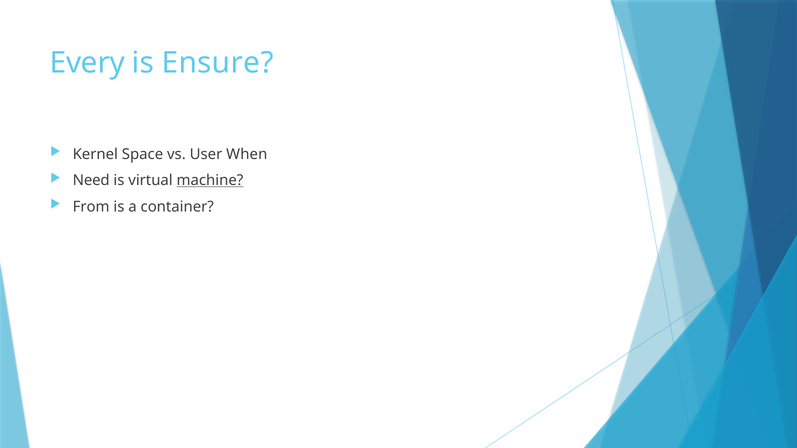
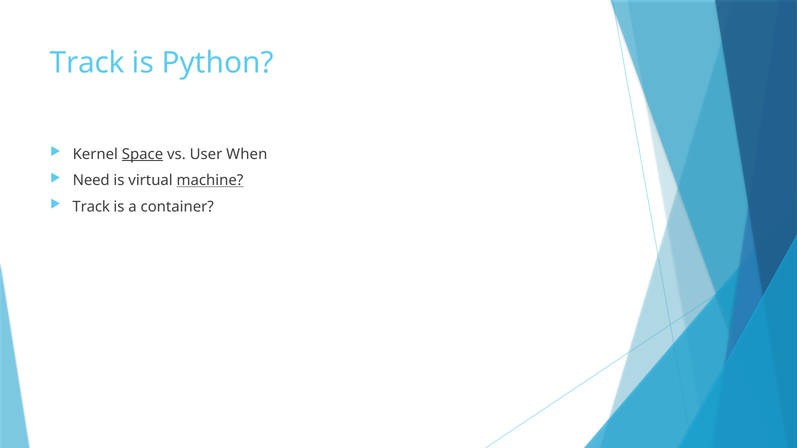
Every at (87, 63): Every -> Track
Ensure: Ensure -> Python
Space underline: none -> present
From at (91, 207): From -> Track
